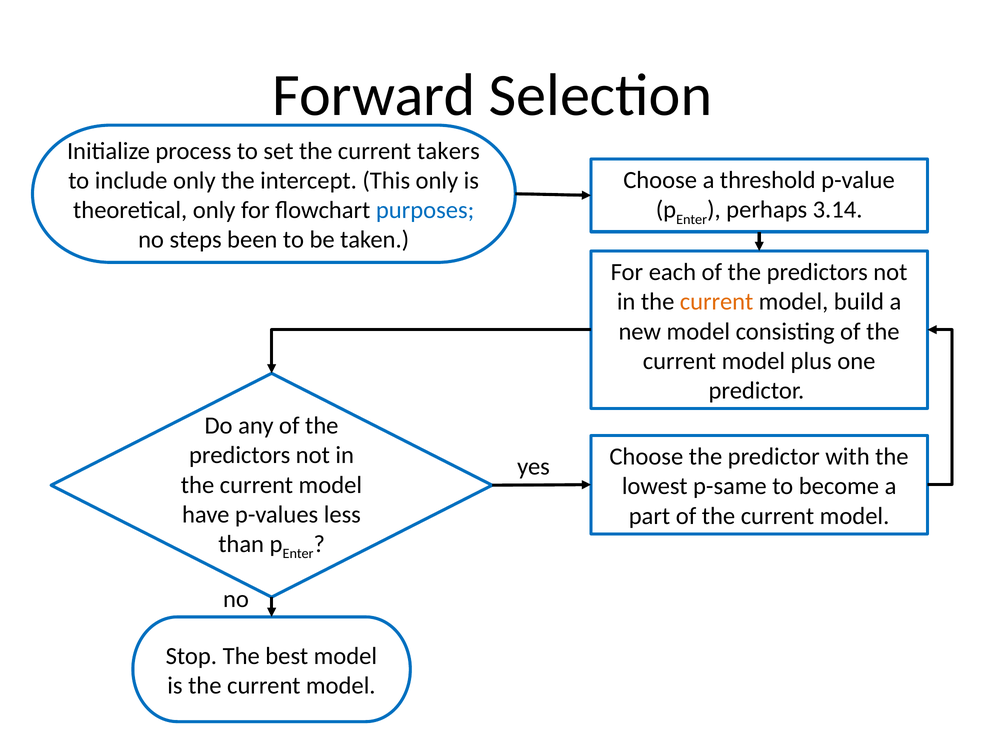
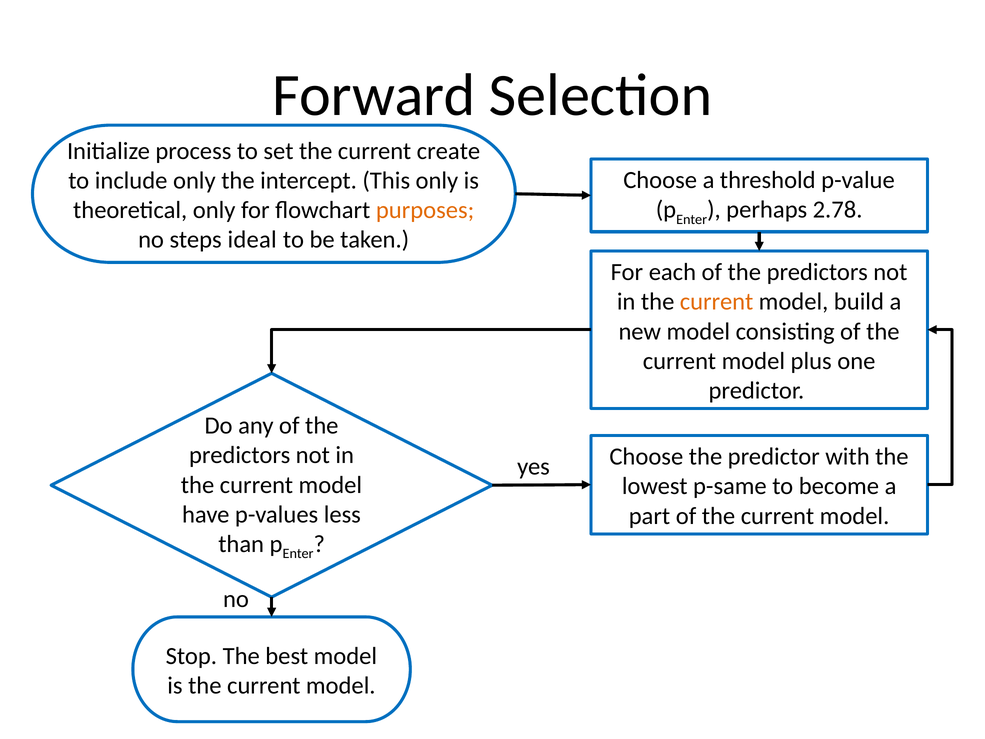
takers: takers -> create
3.14: 3.14 -> 2.78
purposes colour: blue -> orange
been: been -> ideal
